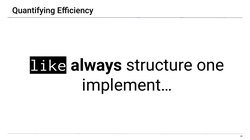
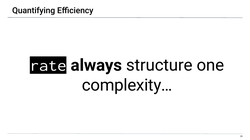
like: like -> rate
implement…: implement… -> complexity…
